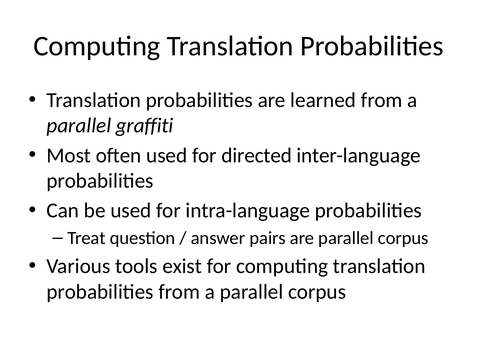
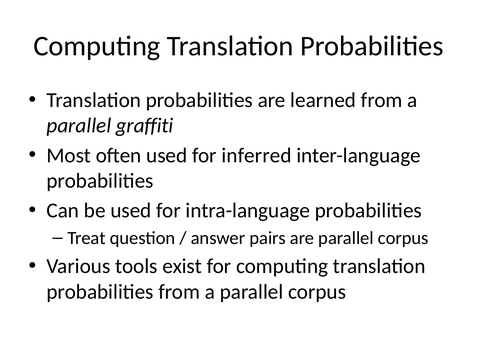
directed: directed -> inferred
